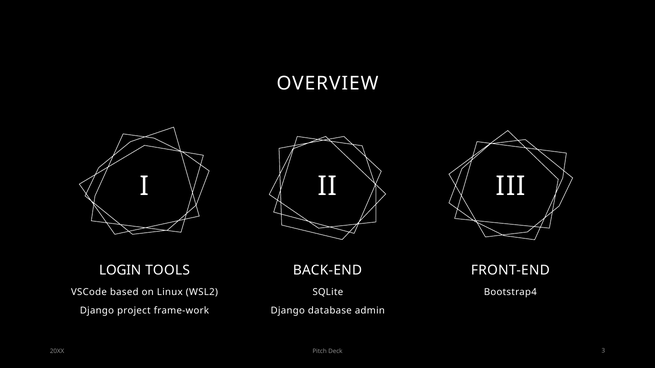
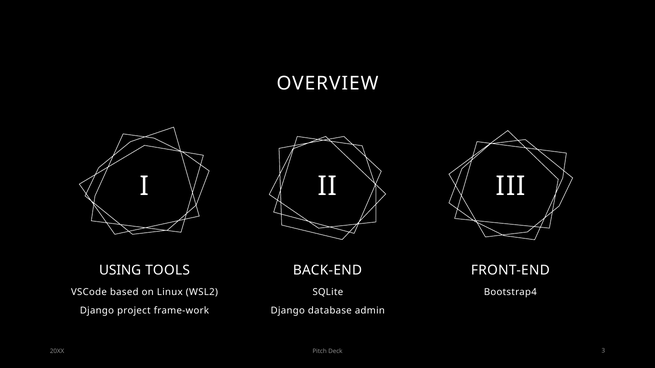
LOGIN: LOGIN -> USING
